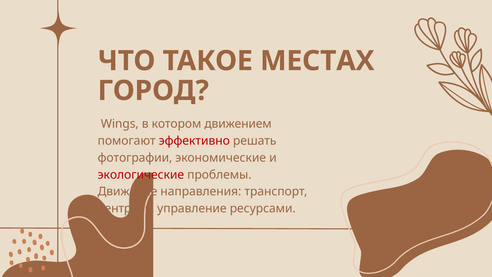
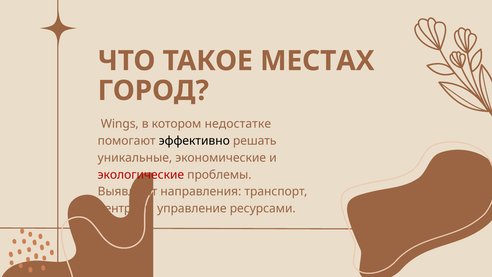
движением: движением -> недостатке
эффективно colour: red -> black
фотографии: фотографии -> уникальные
Движение: Движение -> Выявляют
